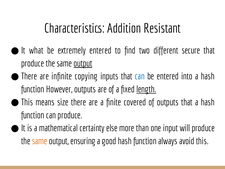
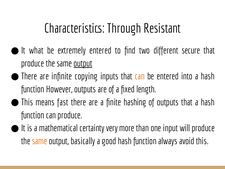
Addition: Addition -> Through
can at (140, 76) colour: blue -> orange
length underline: present -> none
size: size -> fast
covered: covered -> hashing
else: else -> very
ensuring: ensuring -> basically
